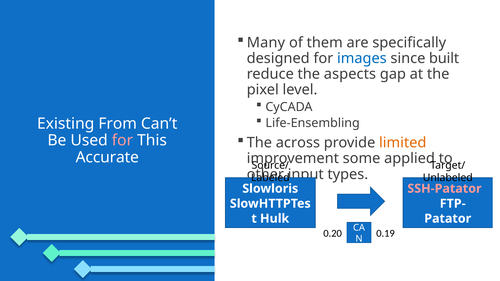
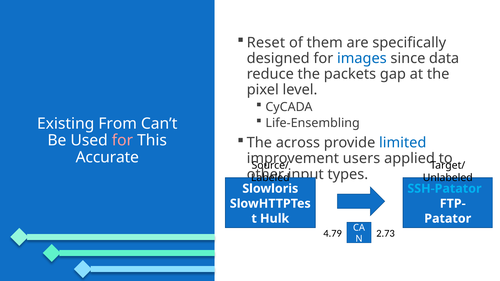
Many: Many -> Reset
built: built -> data
aspects: aspects -> packets
limited colour: orange -> blue
some: some -> users
SSH-Patator colour: pink -> light blue
0.20: 0.20 -> 4.79
0.19: 0.19 -> 2.73
